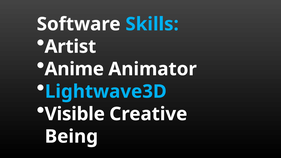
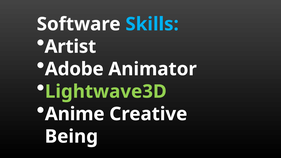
Anime: Anime -> Adobe
Lightwave3D colour: light blue -> light green
Visible: Visible -> Anime
